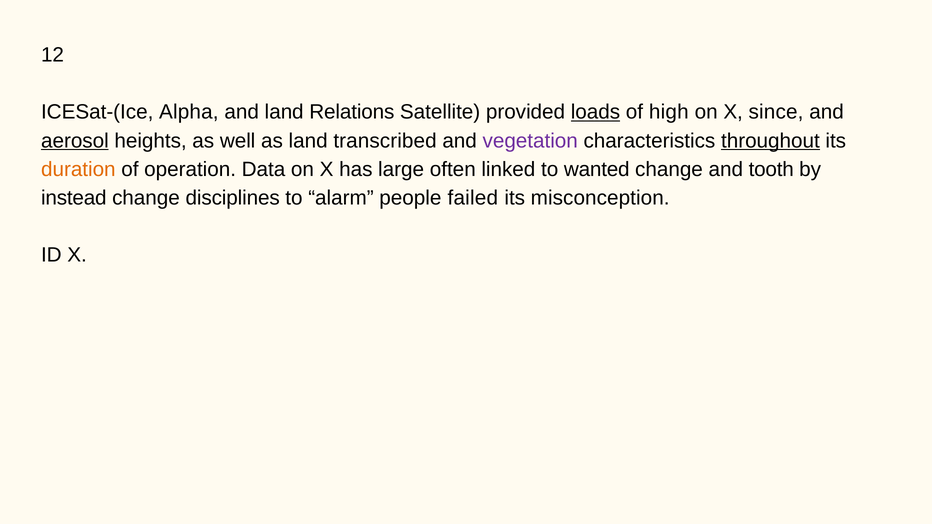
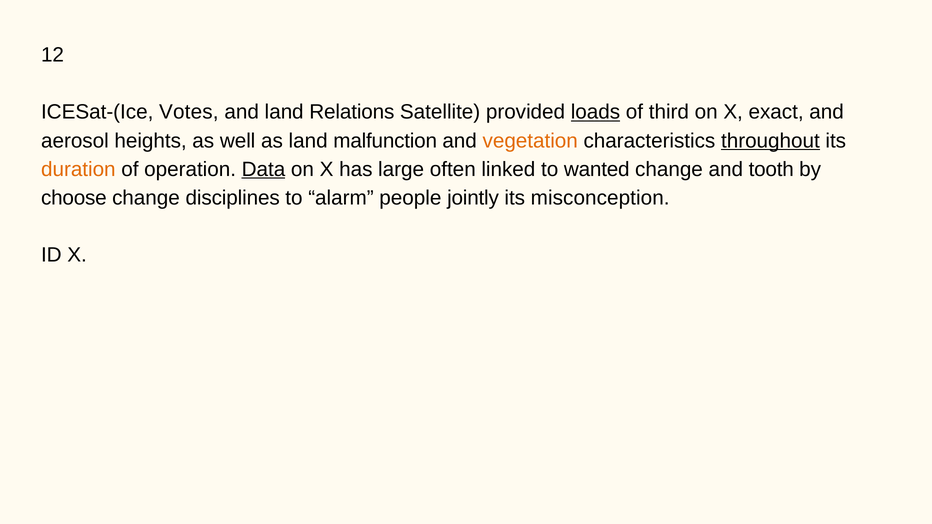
Alpha: Alpha -> Votes
high: high -> third
since: since -> exact
aerosol underline: present -> none
transcribed: transcribed -> malfunction
vegetation colour: purple -> orange
Data underline: none -> present
instead: instead -> choose
failed: failed -> jointly
